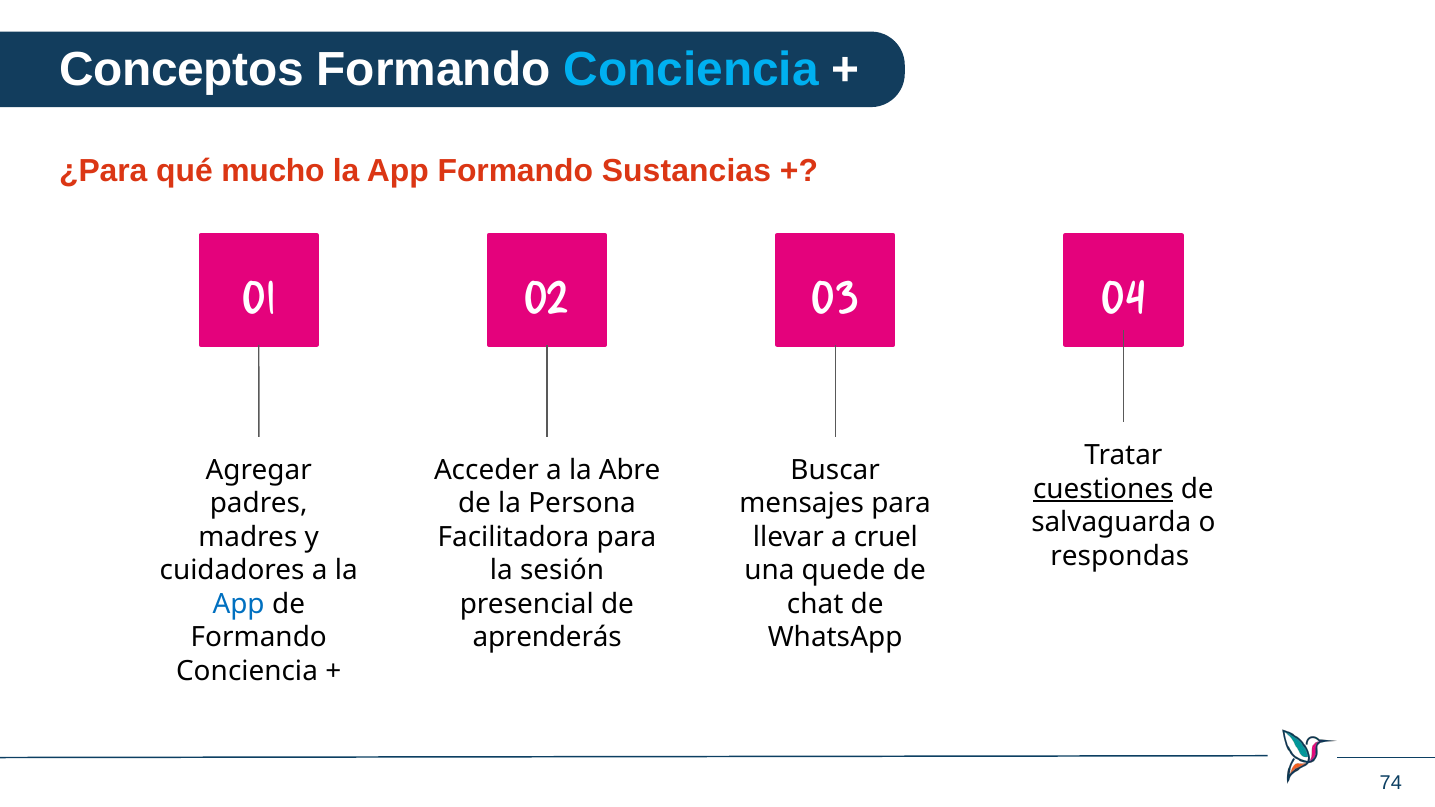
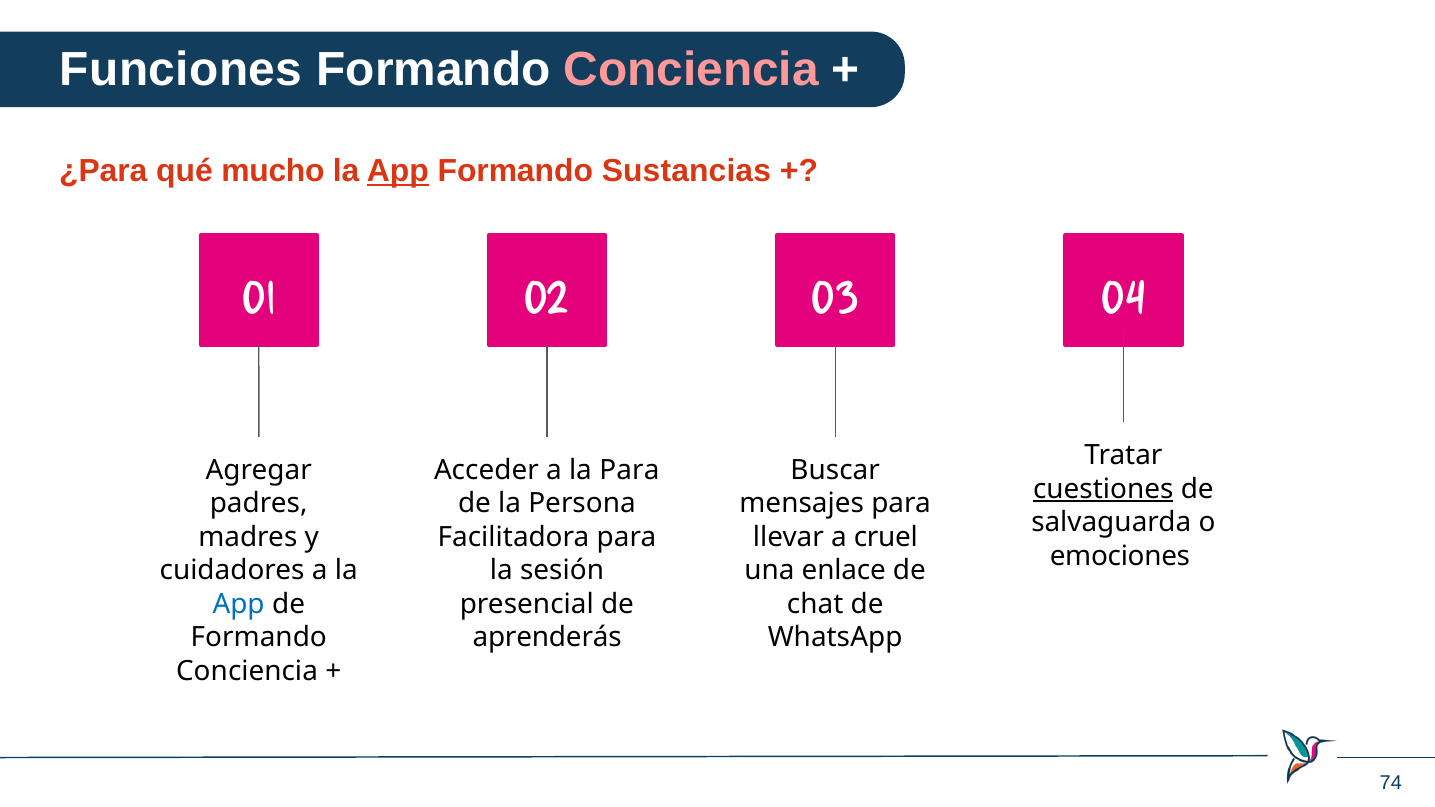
Conceptos: Conceptos -> Funciones
Conciencia at (691, 70) colour: light blue -> pink
App at (398, 171) underline: none -> present
la Abre: Abre -> Para
respondas: respondas -> emociones
quede: quede -> enlace
